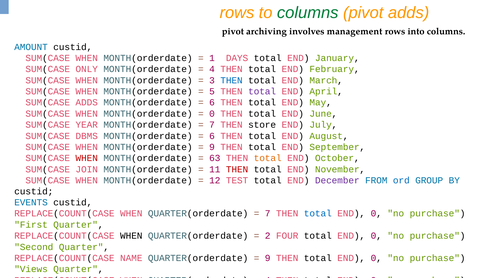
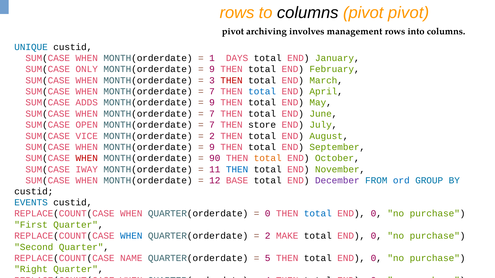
columns at (308, 13) colour: green -> black
adds at (409, 13): adds -> pivot
AMOUNT: AMOUNT -> UNIQUE
4 at (212, 69): 4 -> 9
THEN at (232, 80) colour: blue -> red
5 at (212, 92): 5 -> 7
total at (262, 92) colour: purple -> blue
6 at (212, 103): 6 -> 9
0 at (212, 114): 0 -> 7
YEAR: YEAR -> OPEN
DBMS: DBMS -> VICE
6 at (212, 136): 6 -> 2
63: 63 -> 90
JOIN: JOIN -> IWAY
THEN at (237, 170) colour: red -> blue
TEST: TEST -> BASE
7 at (268, 214): 7 -> 0
WHEN at (131, 236) colour: black -> blue
FOUR: FOUR -> MAKE
9 at (268, 258): 9 -> 5
Views: Views -> Right
